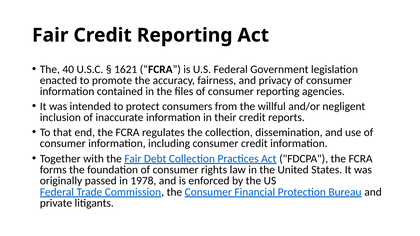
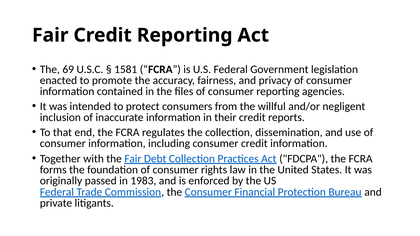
40: 40 -> 69
1621: 1621 -> 1581
1978: 1978 -> 1983
